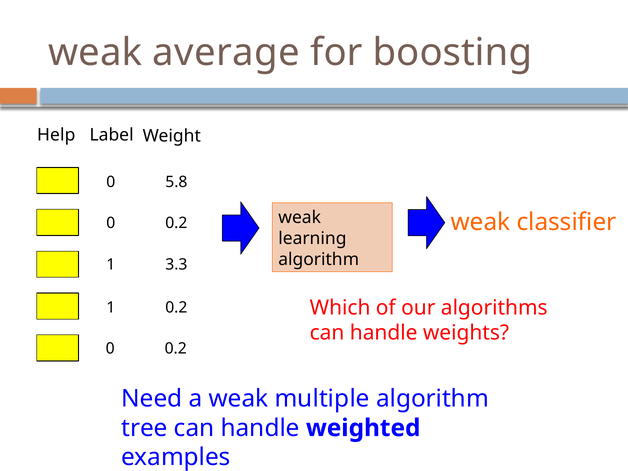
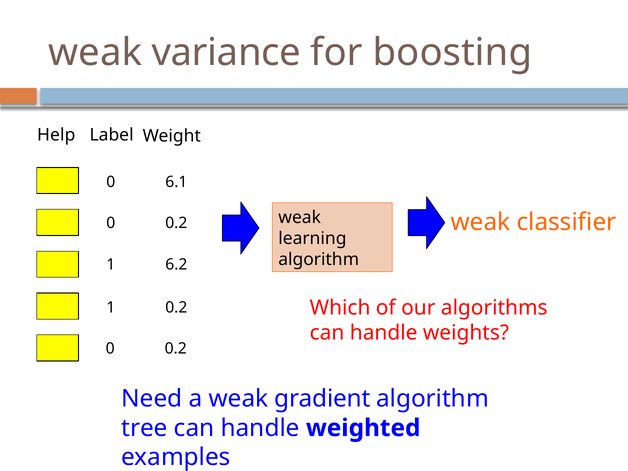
average: average -> variance
5.8: 5.8 -> 6.1
3.3: 3.3 -> 6.2
multiple: multiple -> gradient
